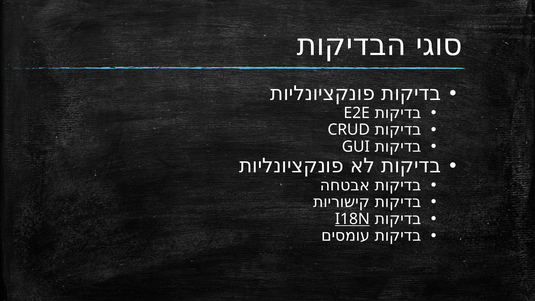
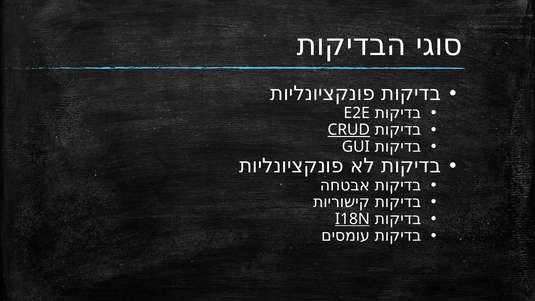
CRUD underline: none -> present
